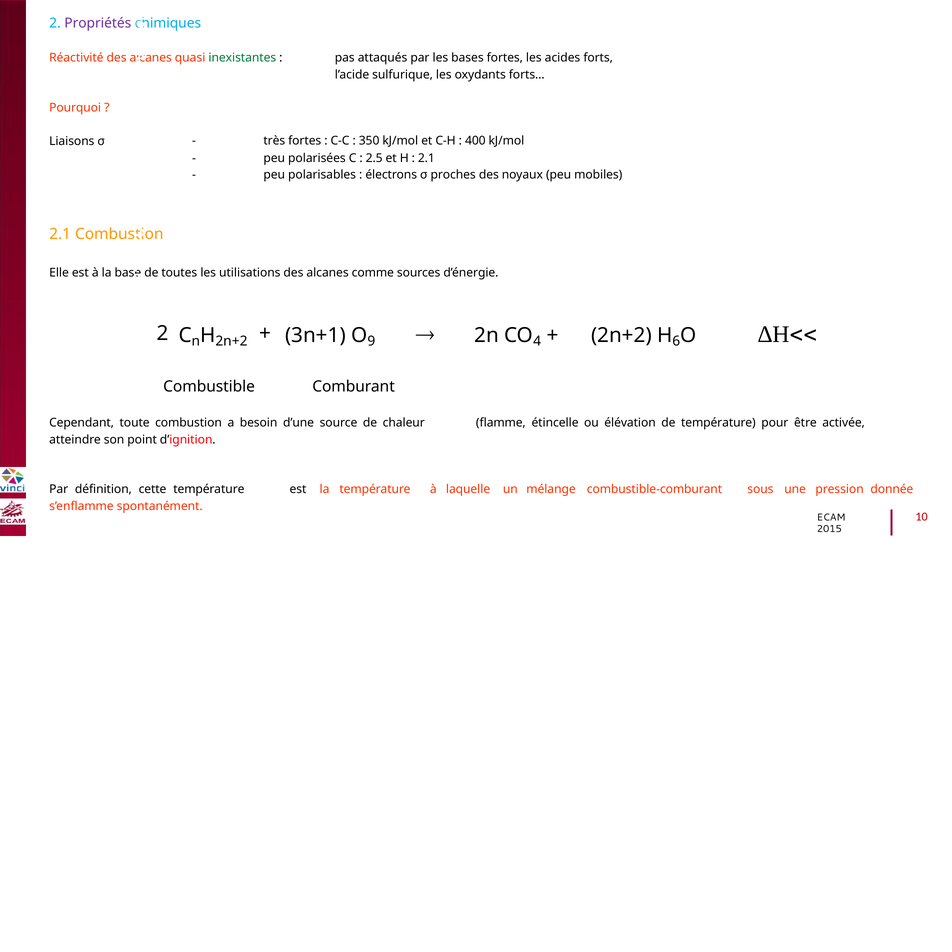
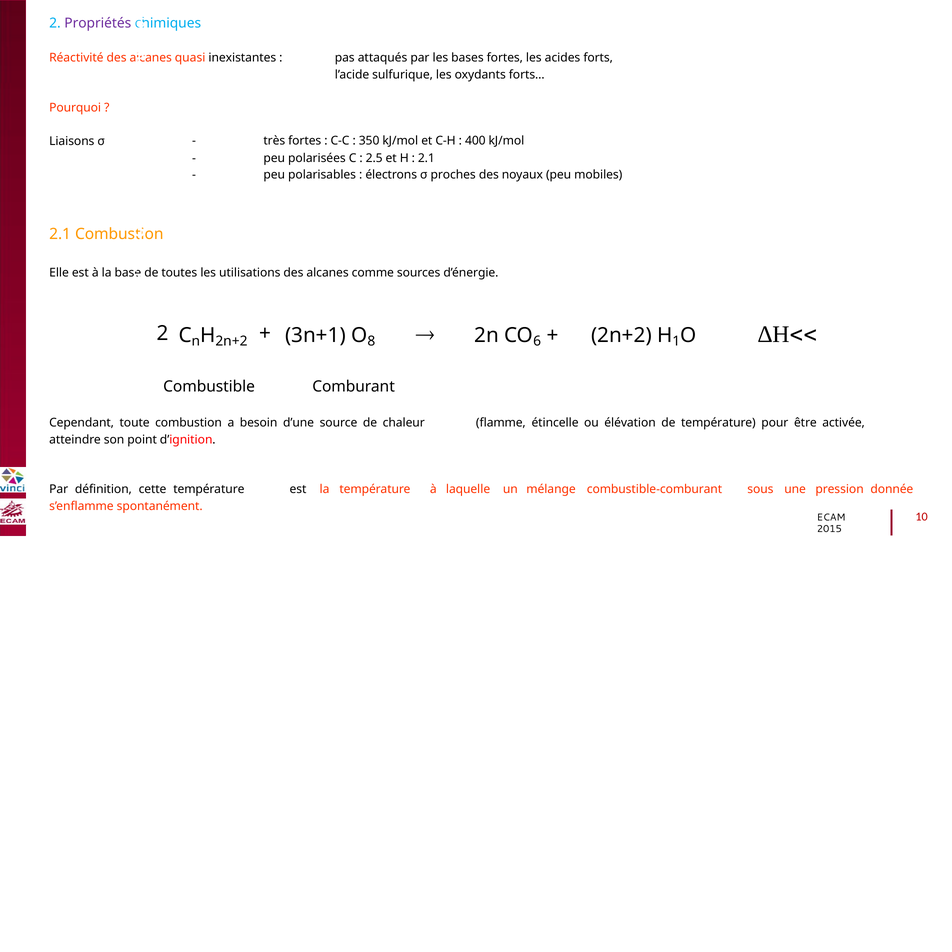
inexistantes colour: green -> black
9: 9 -> 8
4 at (537, 341): 4 -> 6
6: 6 -> 1
